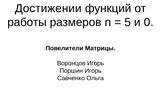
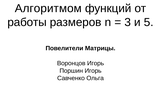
Достижении: Достижении -> Алгоритмом
5: 5 -> 3
0: 0 -> 5
